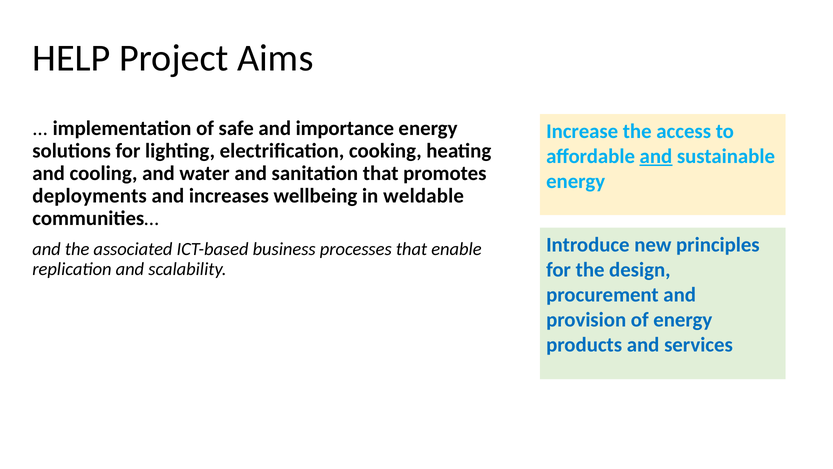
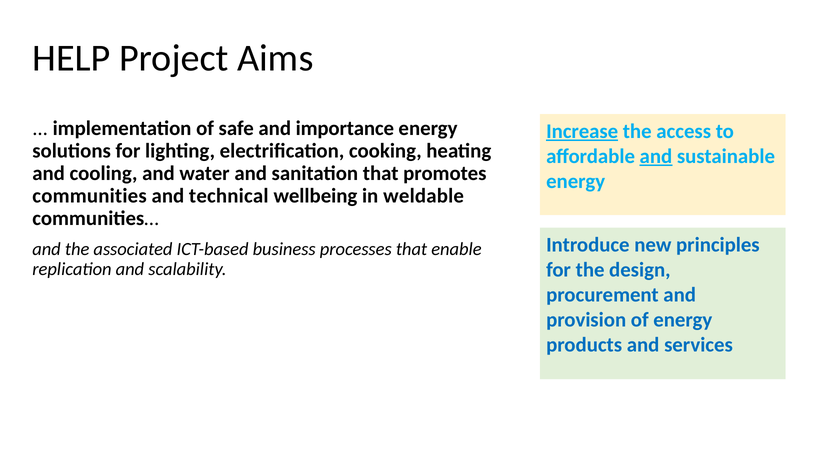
Increase underline: none -> present
deployments: deployments -> communities
increases: increases -> technical
